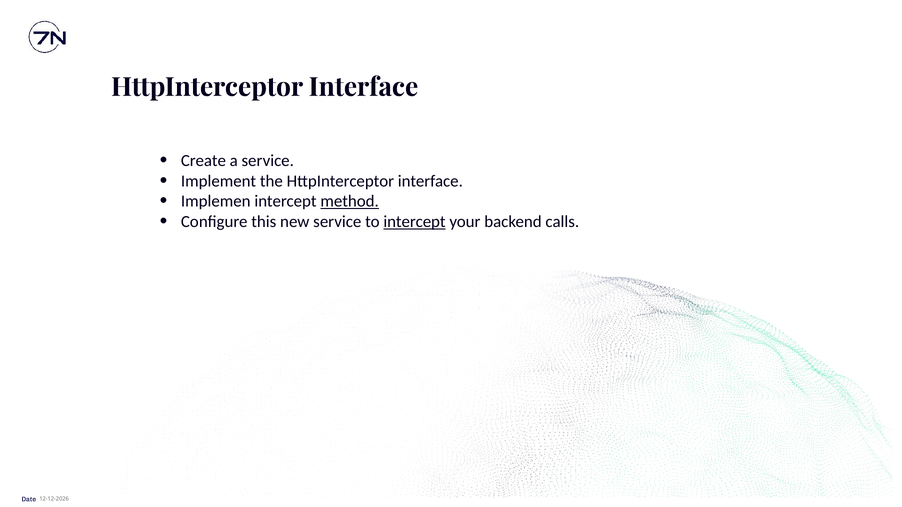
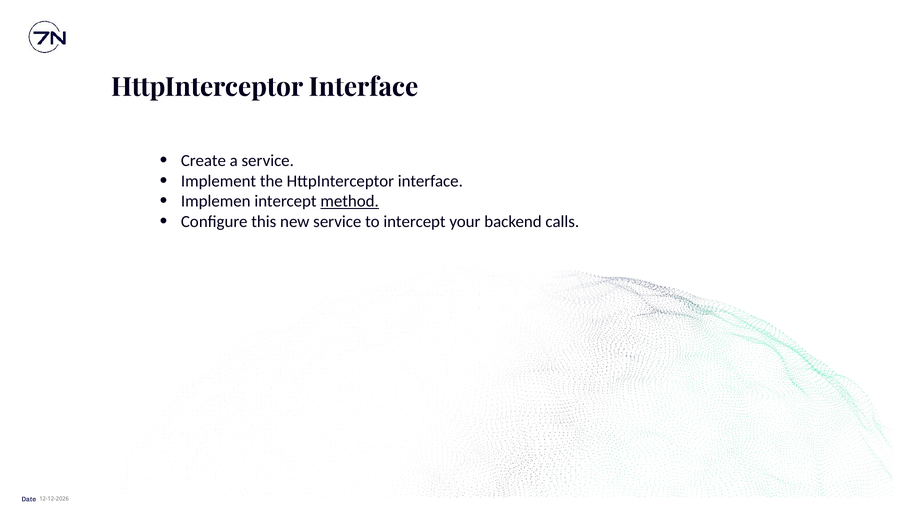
intercept at (414, 222) underline: present -> none
